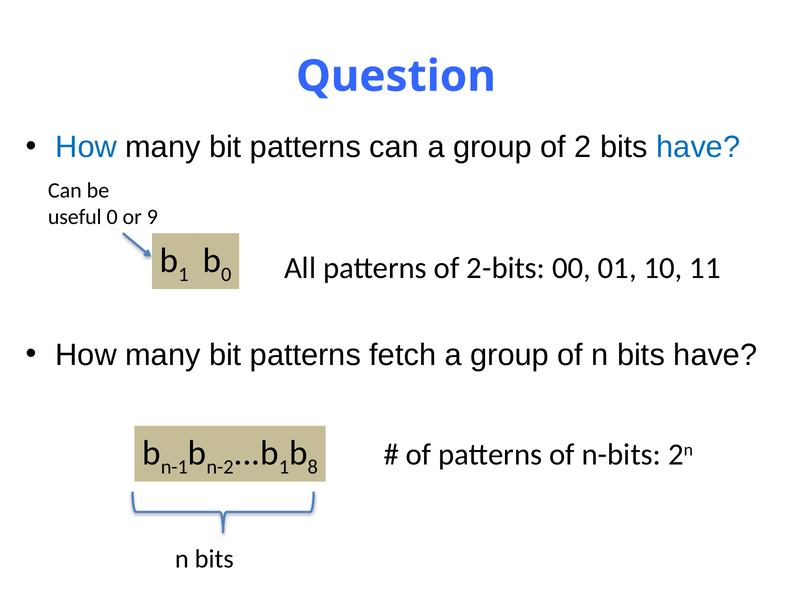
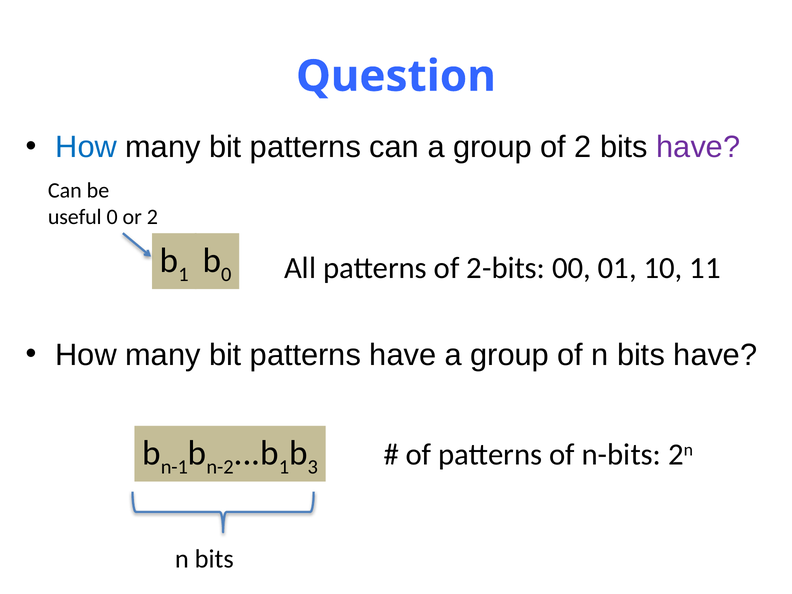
have at (698, 147) colour: blue -> purple
or 9: 9 -> 2
patterns fetch: fetch -> have
8: 8 -> 3
